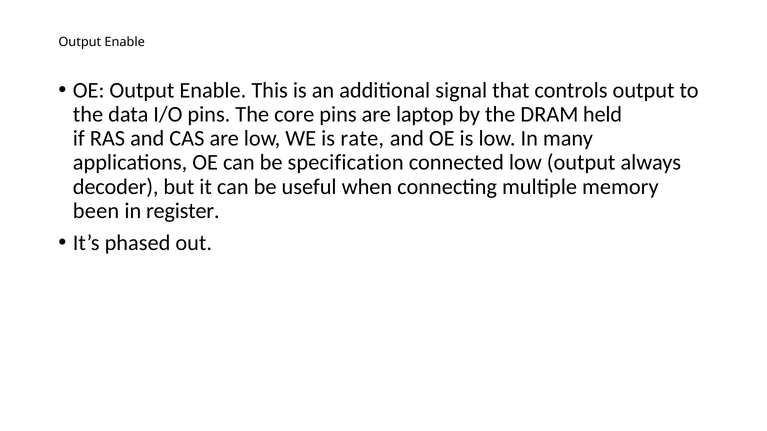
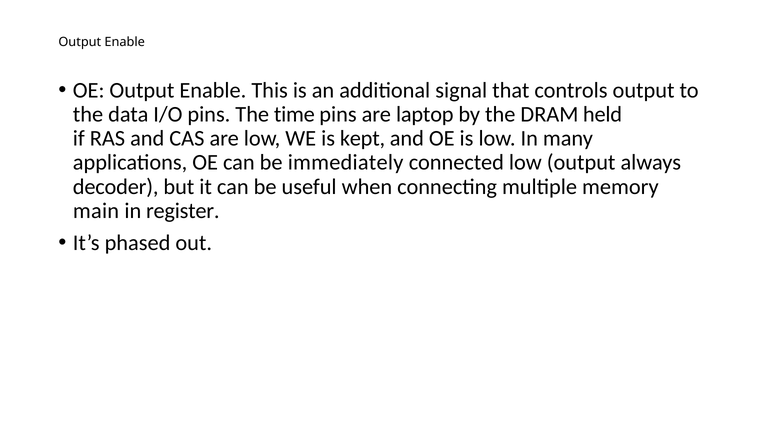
core: core -> time
rate: rate -> kept
specification: specification -> immediately
been: been -> main
